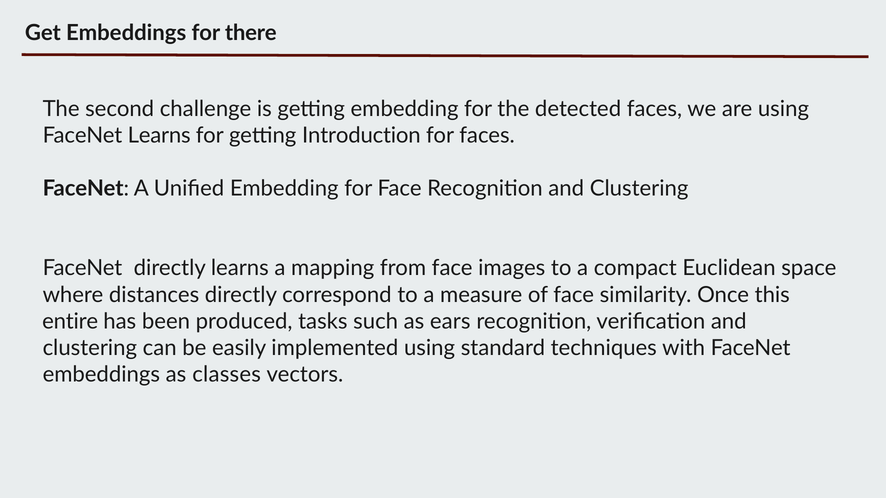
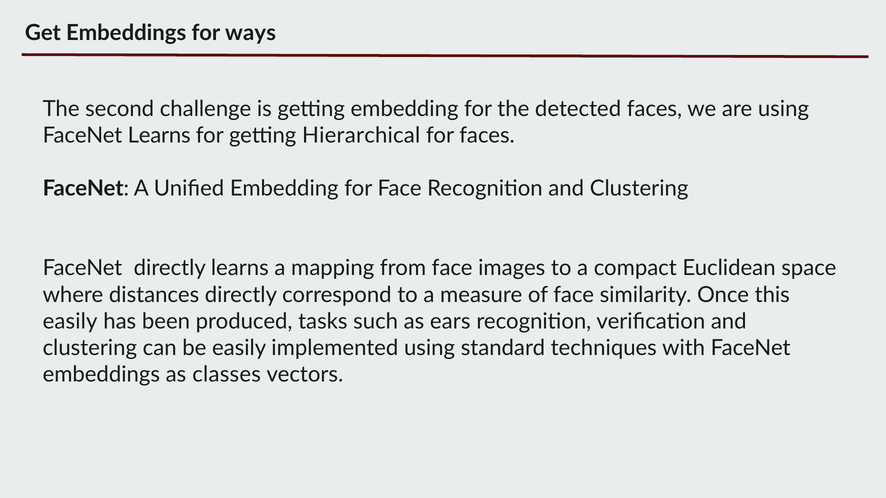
there: there -> ways
Introduction: Introduction -> Hierarchical
entire at (70, 322): entire -> easily
